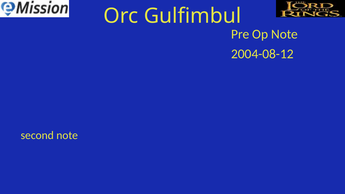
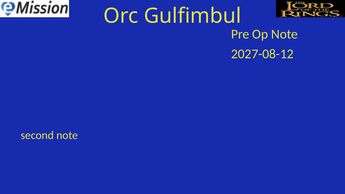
2004-08-12: 2004-08-12 -> 2027-08-12
